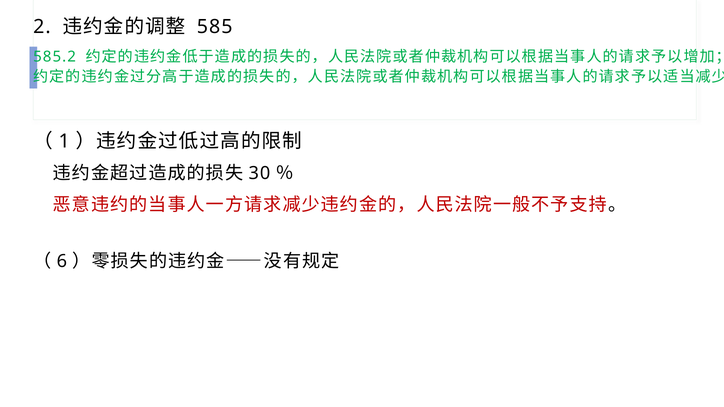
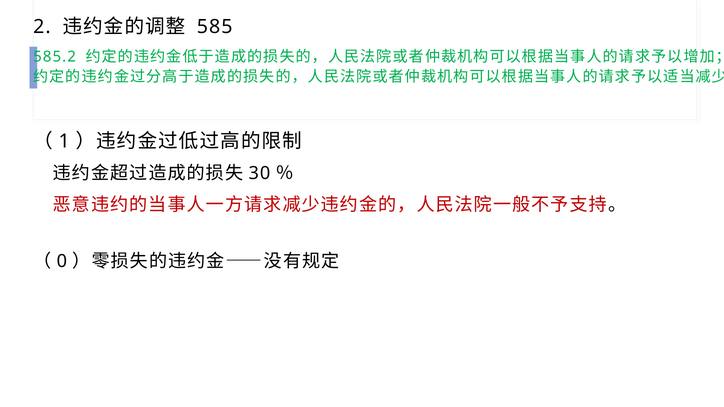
6: 6 -> 0
